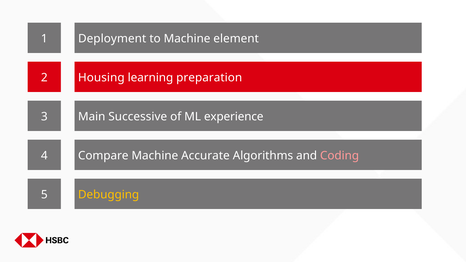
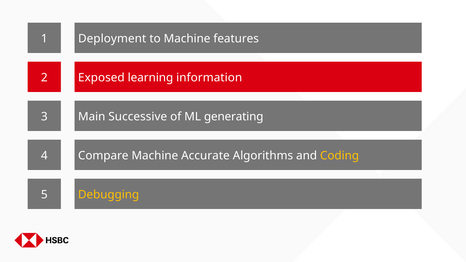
element: element -> features
Housing: Housing -> Exposed
preparation: preparation -> information
experience: experience -> generating
Coding colour: pink -> yellow
